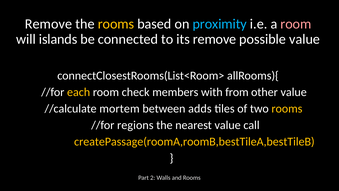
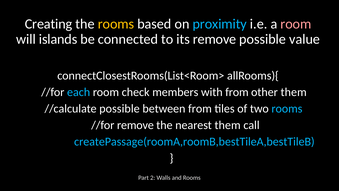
Remove at (48, 24): Remove -> Creating
each colour: yellow -> light blue
other value: value -> them
//calculate mortem: mortem -> possible
between adds: adds -> from
rooms at (287, 108) colour: yellow -> light blue
//for regions: regions -> remove
nearest value: value -> them
createPassage(roomA,roomB,bestTileA,bestTileB colour: yellow -> light blue
